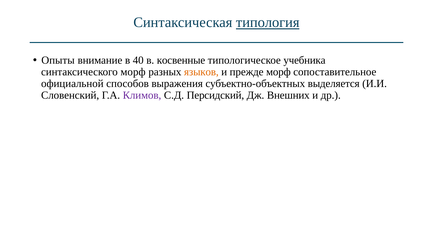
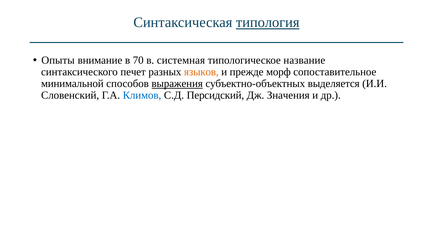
40: 40 -> 70
косвенные: косвенные -> системная
учебника: учебника -> название
синтаксического морф: морф -> печет
официальной: официальной -> минимальной
выражения underline: none -> present
Климов colour: purple -> blue
Внешних: Внешних -> Значения
